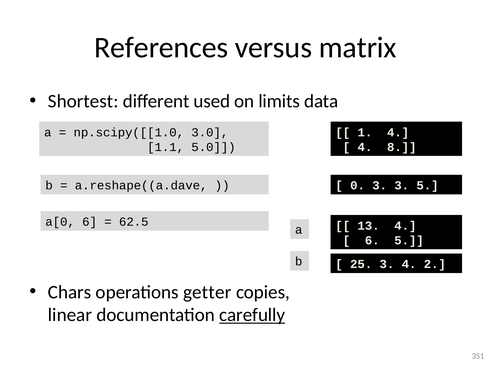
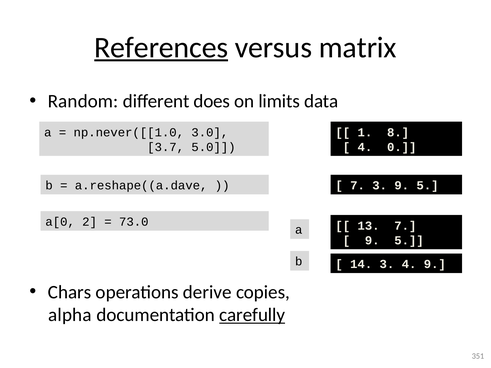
References underline: none -> present
Shortest: Shortest -> Random
used: used -> does
np.scipy([[1.0: np.scipy([[1.0 -> np.never([[1.0
1 4: 4 -> 8
1.1: 1.1 -> 3.7
8: 8 -> 0
0 at (358, 186): 0 -> 7
3 3: 3 -> 9
a[0 6: 6 -> 2
62.5: 62.5 -> 73.0
13 4: 4 -> 7
6 at (372, 241): 6 -> 9
25: 25 -> 14
4 2: 2 -> 9
getter: getter -> derive
linear: linear -> alpha
